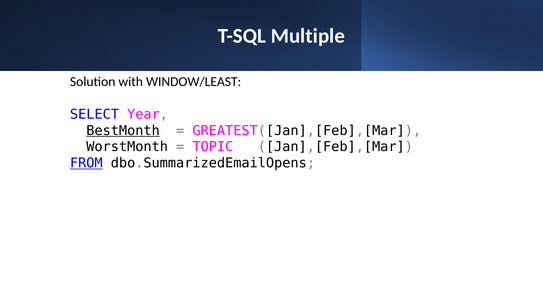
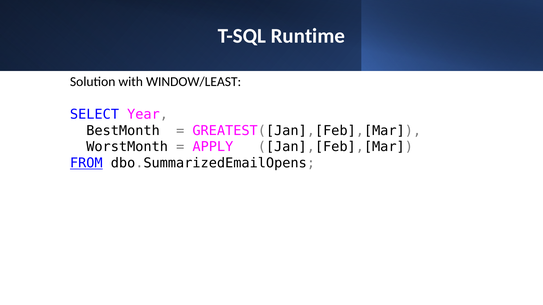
Multiple: Multiple -> Runtime
BestMonth underline: present -> none
TOPIC: TOPIC -> APPLY
